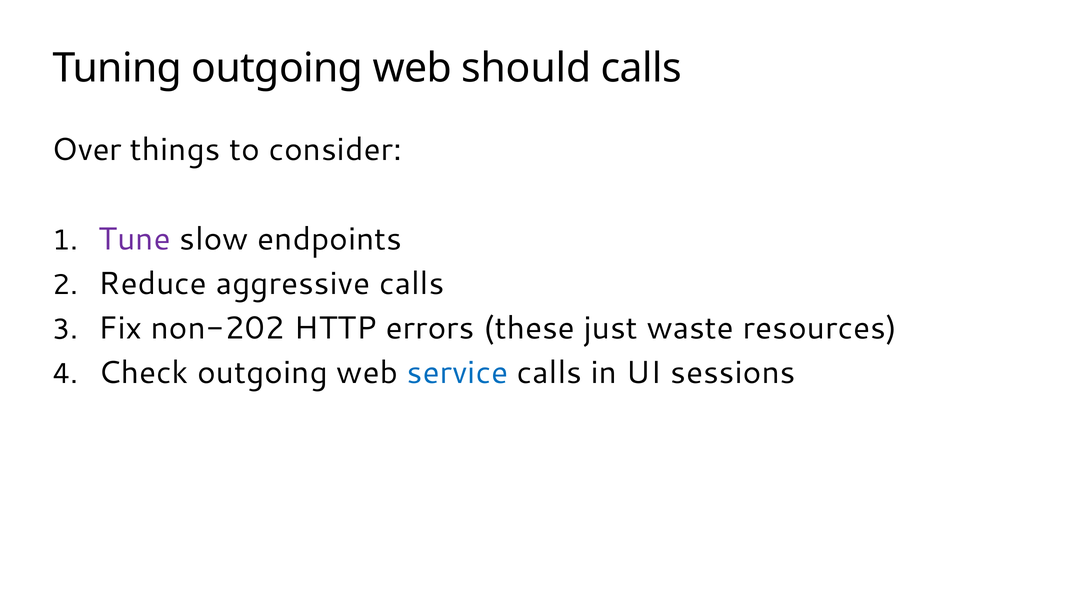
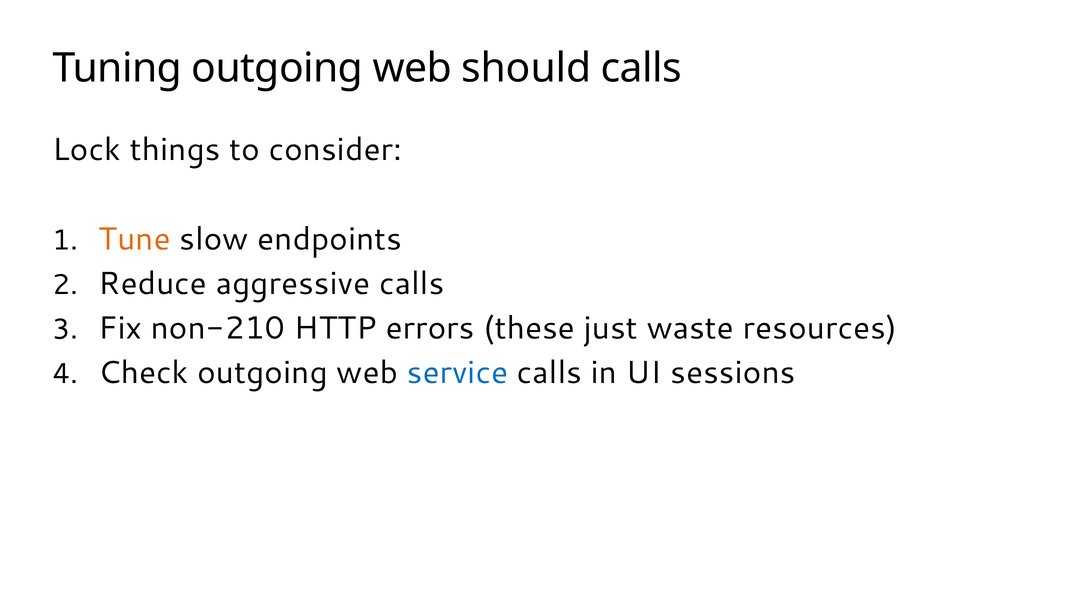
Over: Over -> Lock
Tune colour: purple -> orange
non-202: non-202 -> non-210
